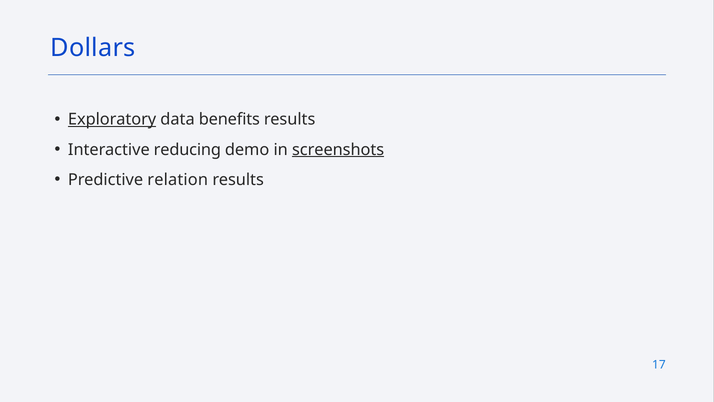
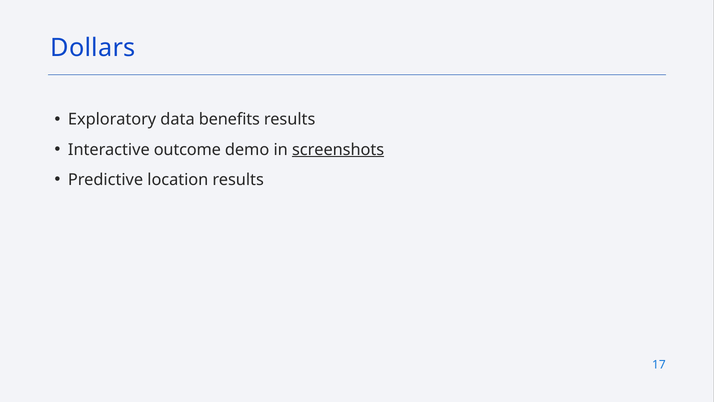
Exploratory underline: present -> none
reducing: reducing -> outcome
relation: relation -> location
